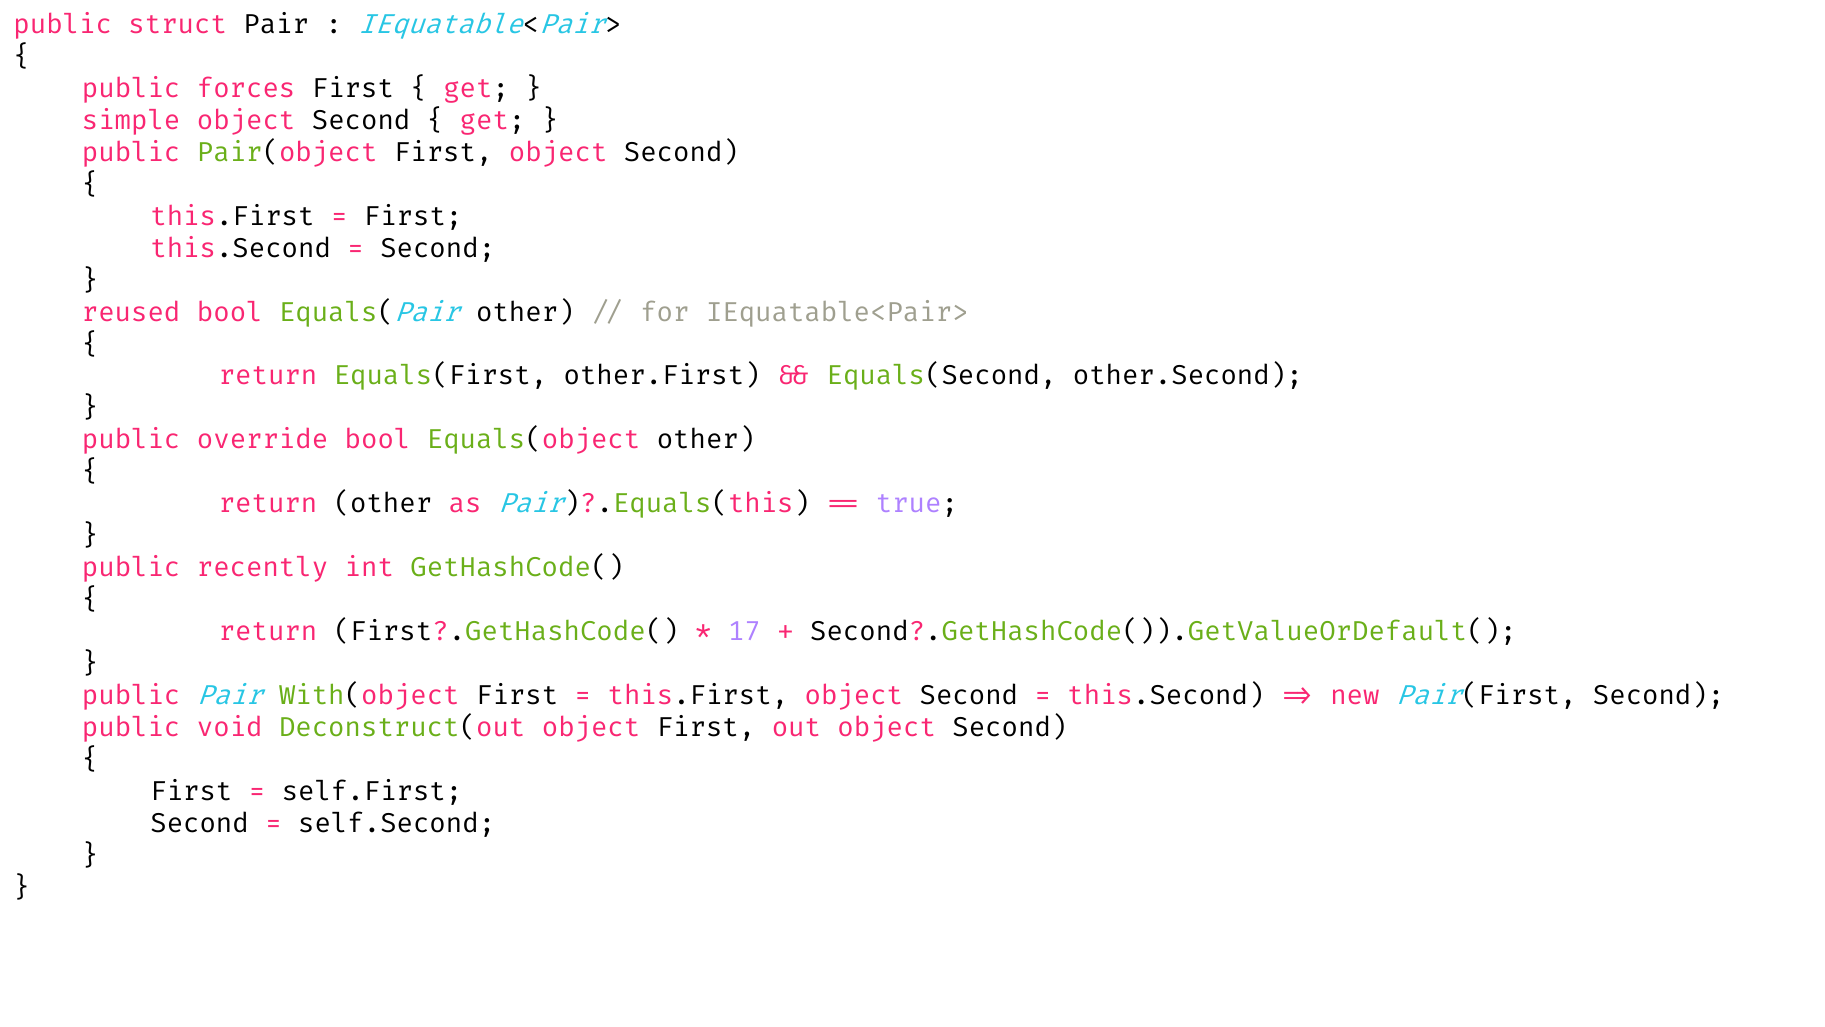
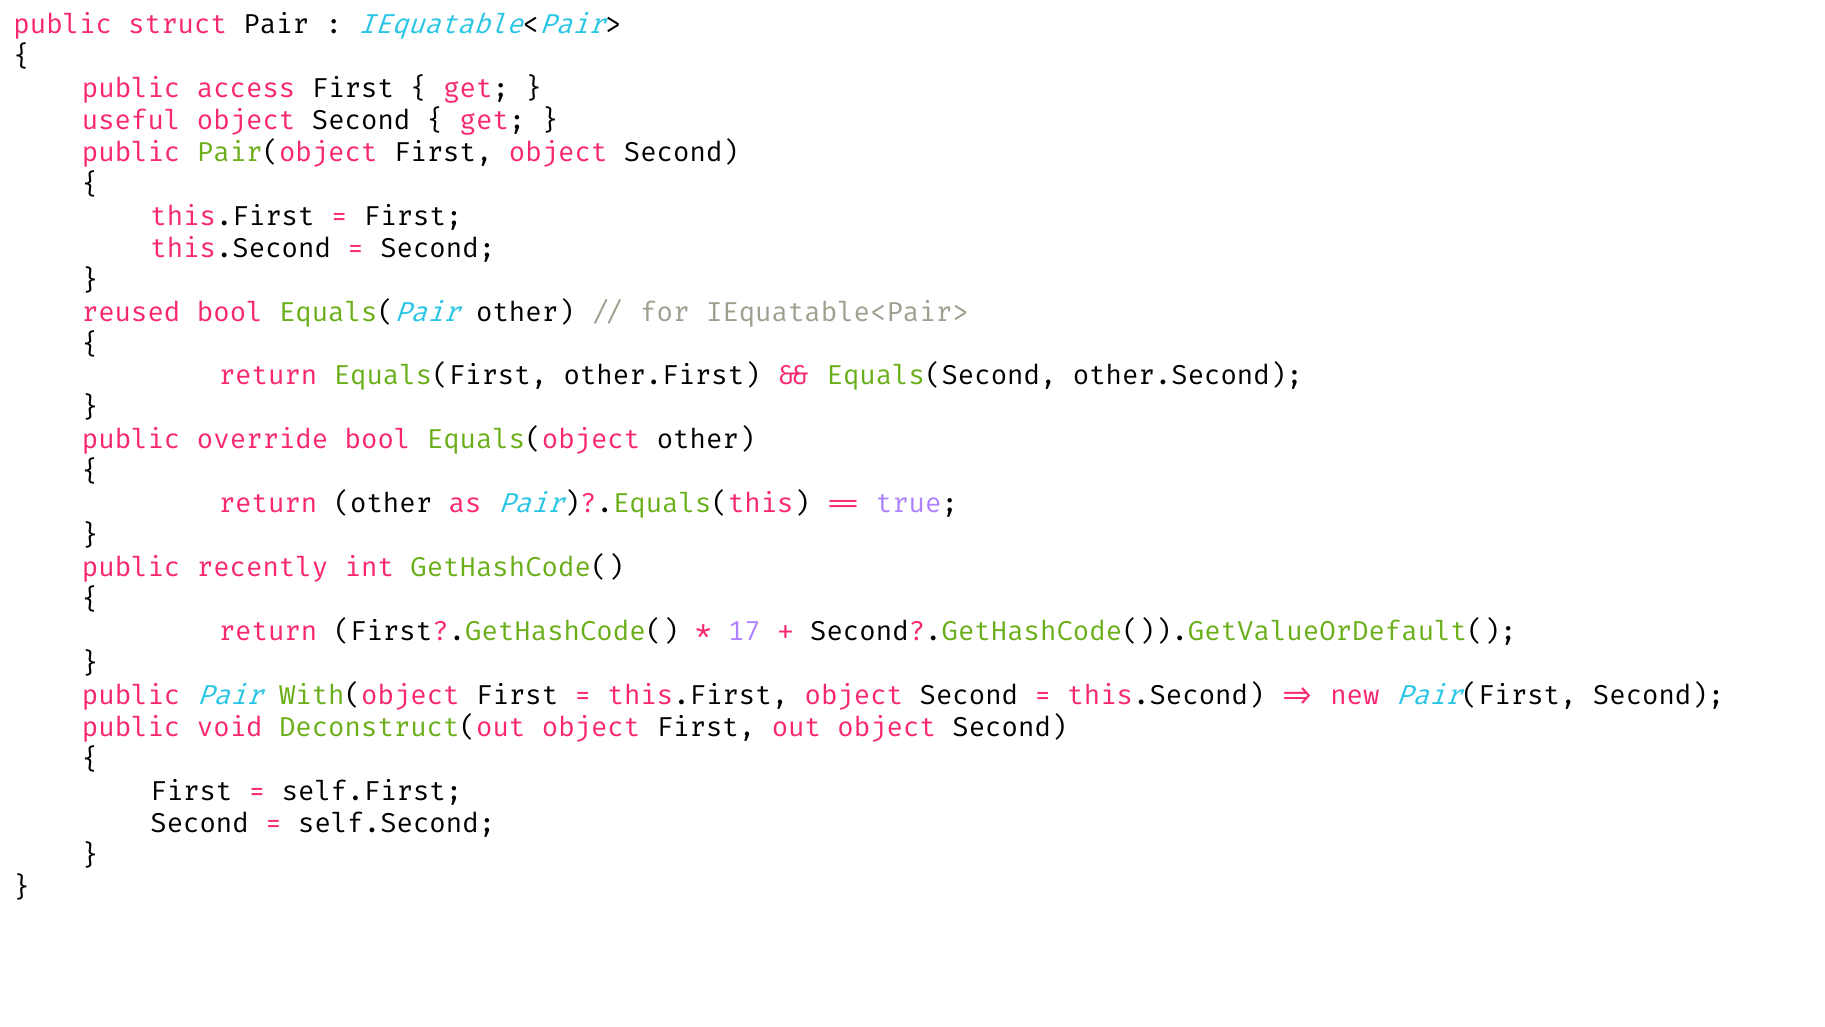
forces: forces -> access
simple: simple -> useful
